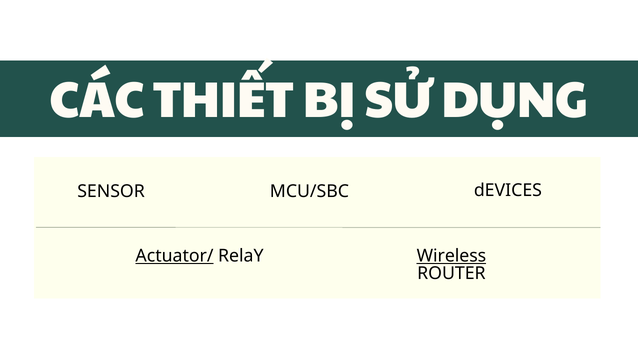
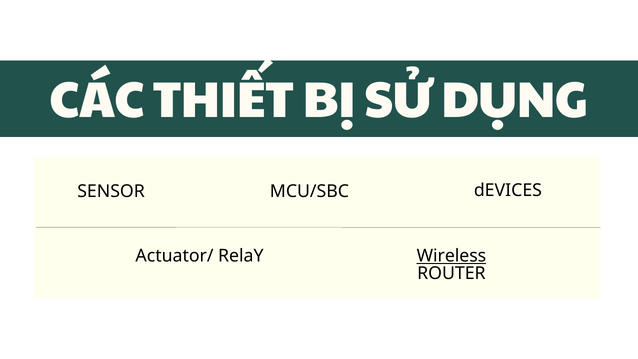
Actuator/ underline: present -> none
